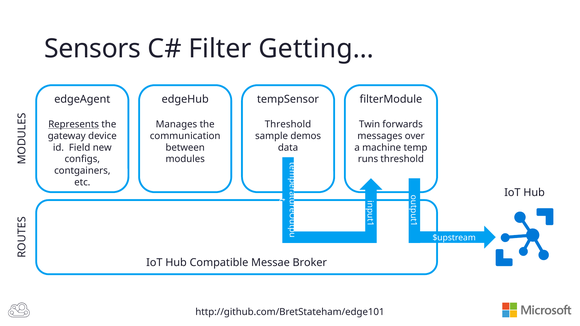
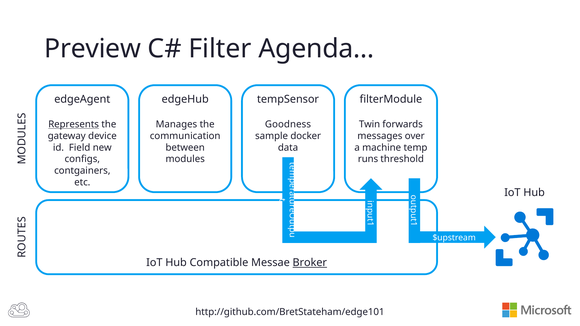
Sensors: Sensors -> Preview
Getting…: Getting… -> Agenda…
Threshold at (288, 124): Threshold -> Goodness
demos: demos -> docker
Broker underline: none -> present
